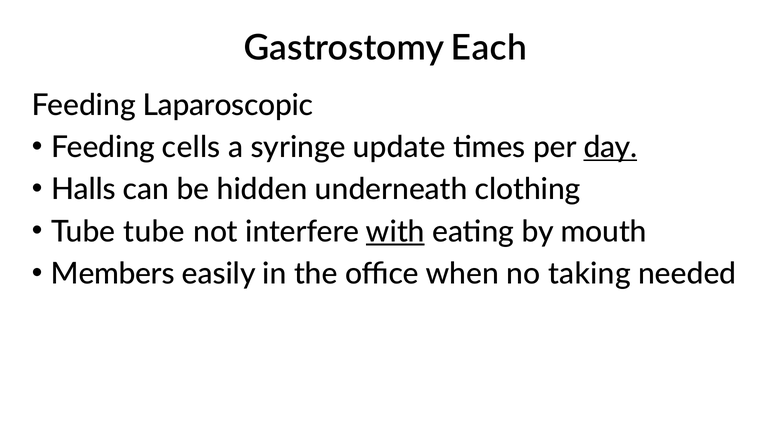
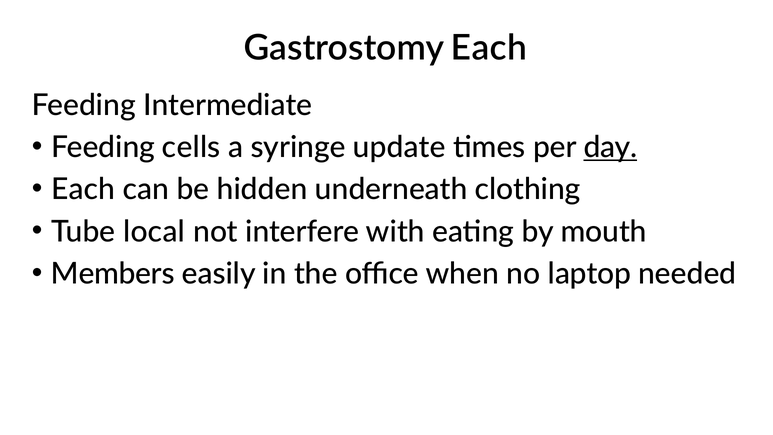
Laparoscopic: Laparoscopic -> Intermediate
Halls at (83, 189): Halls -> Each
Tube tube: tube -> local
with underline: present -> none
taking: taking -> laptop
